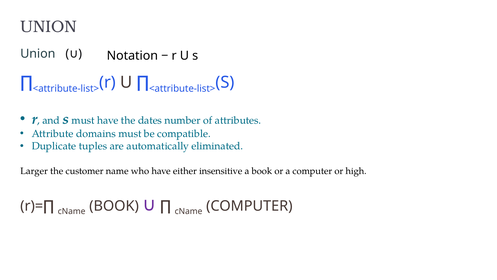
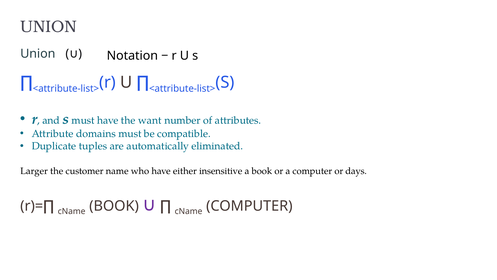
dates: dates -> want
high: high -> days
